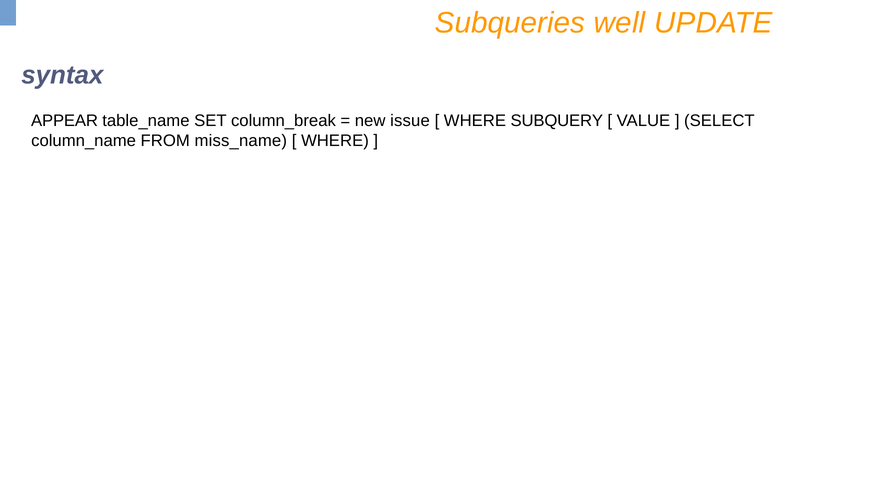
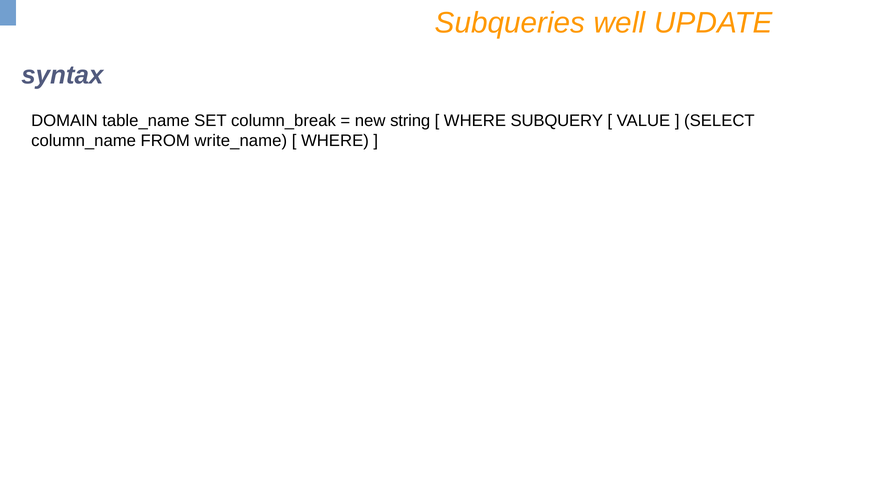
APPEAR: APPEAR -> DOMAIN
issue: issue -> string
miss_name: miss_name -> write_name
